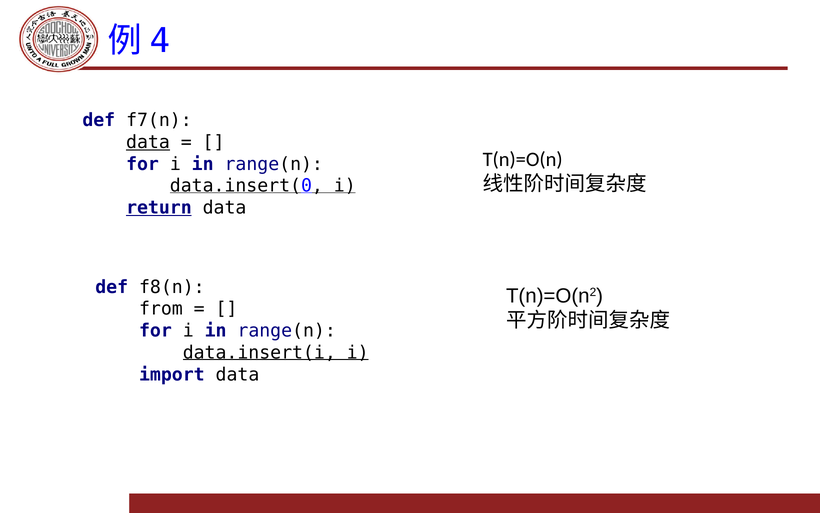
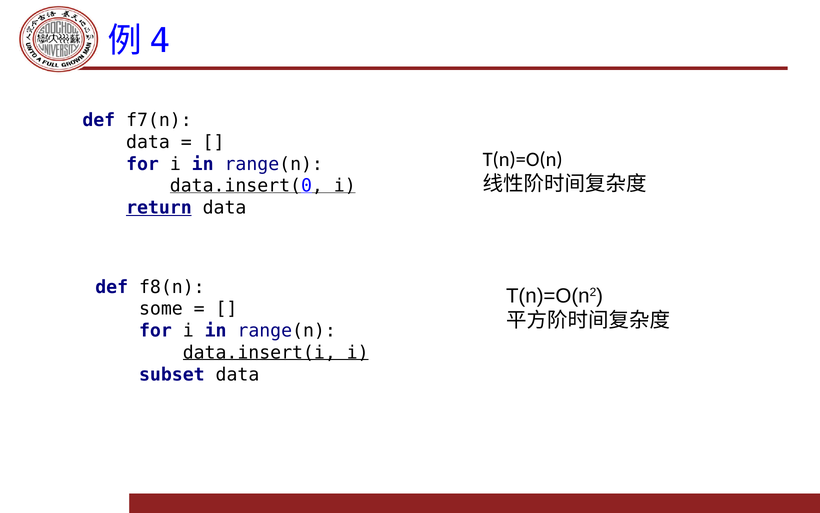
data at (148, 142) underline: present -> none
from: from -> some
import: import -> subset
